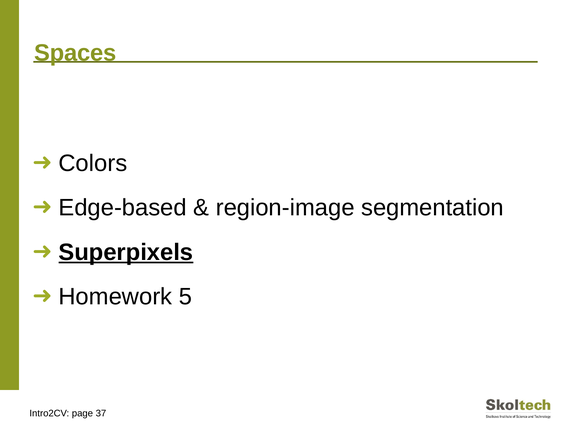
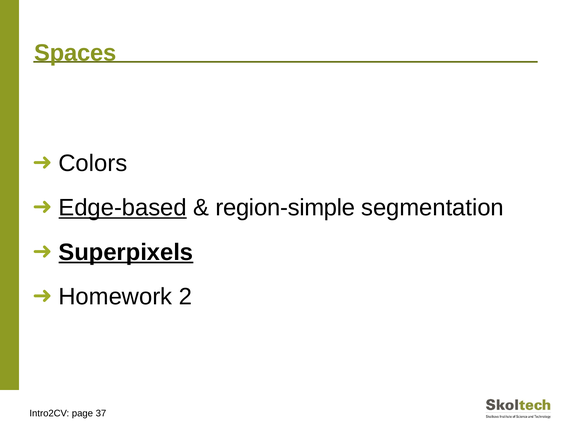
Edge-based underline: none -> present
region-image: region-image -> region-simple
5: 5 -> 2
